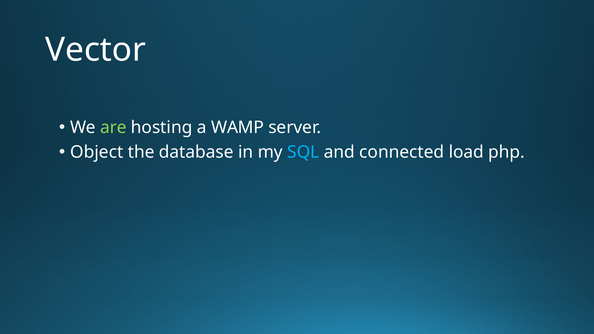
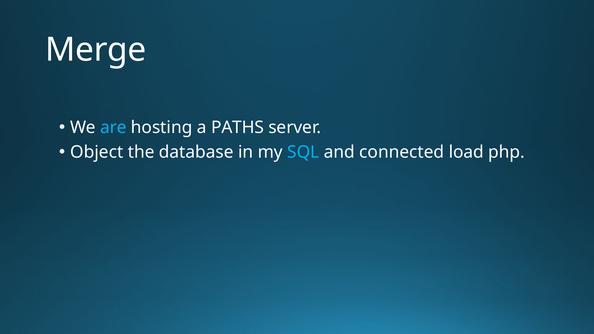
Vector: Vector -> Merge
are colour: light green -> light blue
WAMP: WAMP -> PATHS
